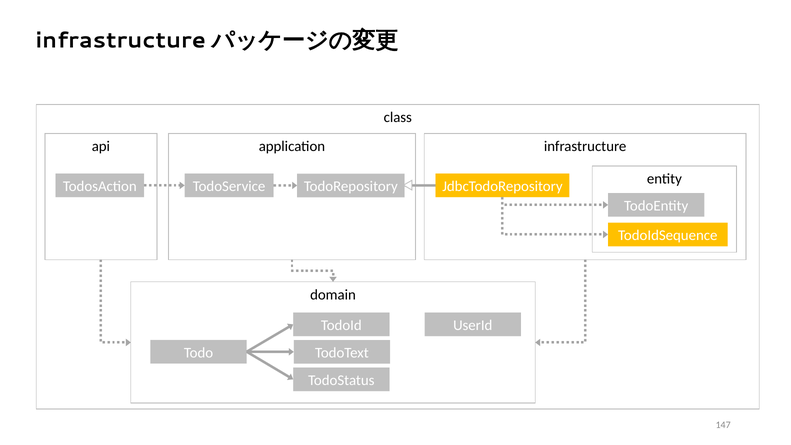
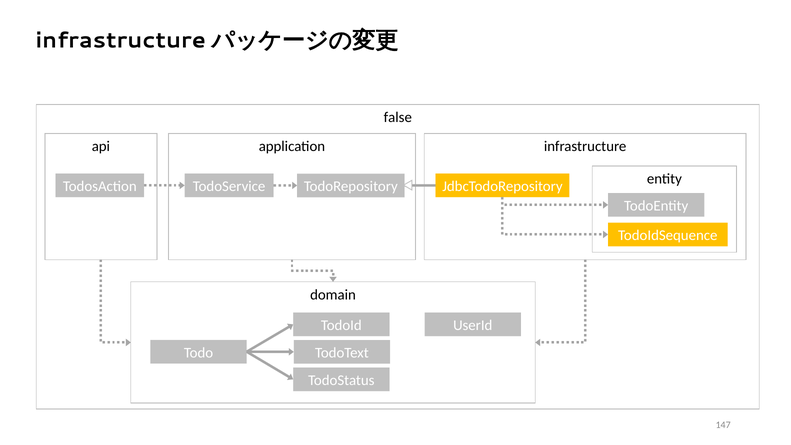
class: class -> false
